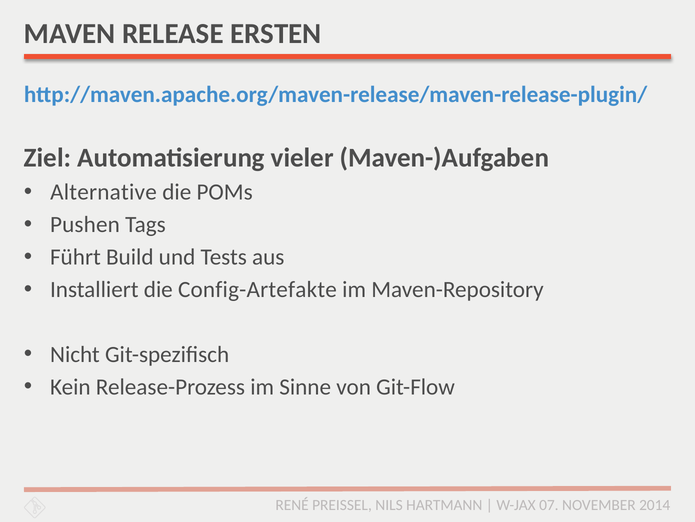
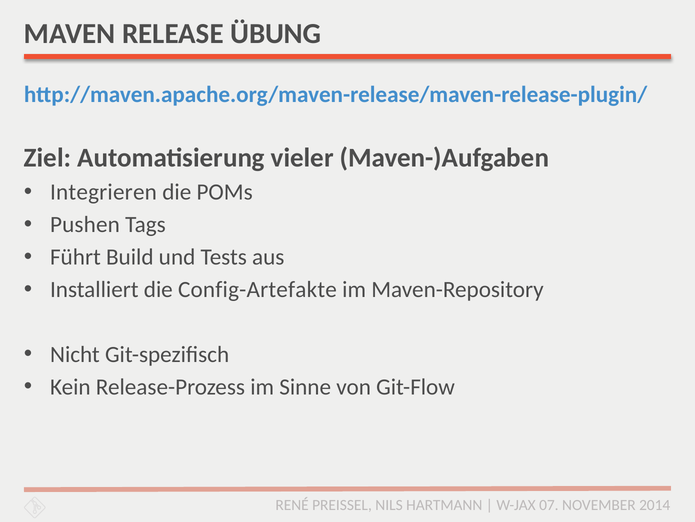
ERSTEN: ERSTEN -> ÜBUNG
Alternative: Alternative -> Integrieren
